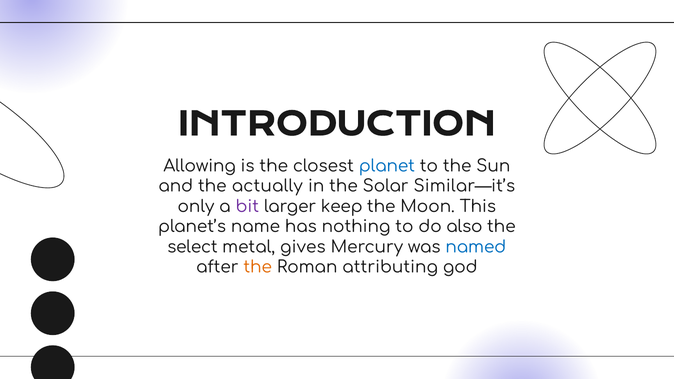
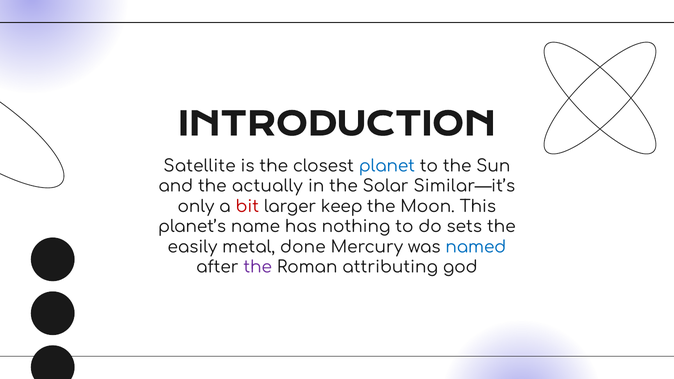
Allowing: Allowing -> Satellite
bit colour: purple -> red
also: also -> sets
select: select -> easily
gives: gives -> done
the at (258, 267) colour: orange -> purple
